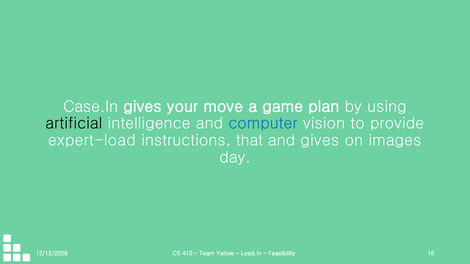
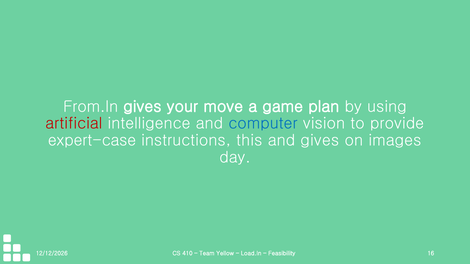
Case.In: Case.In -> From.In
artificial colour: black -> red
expert-load: expert-load -> expert-case
that: that -> this
